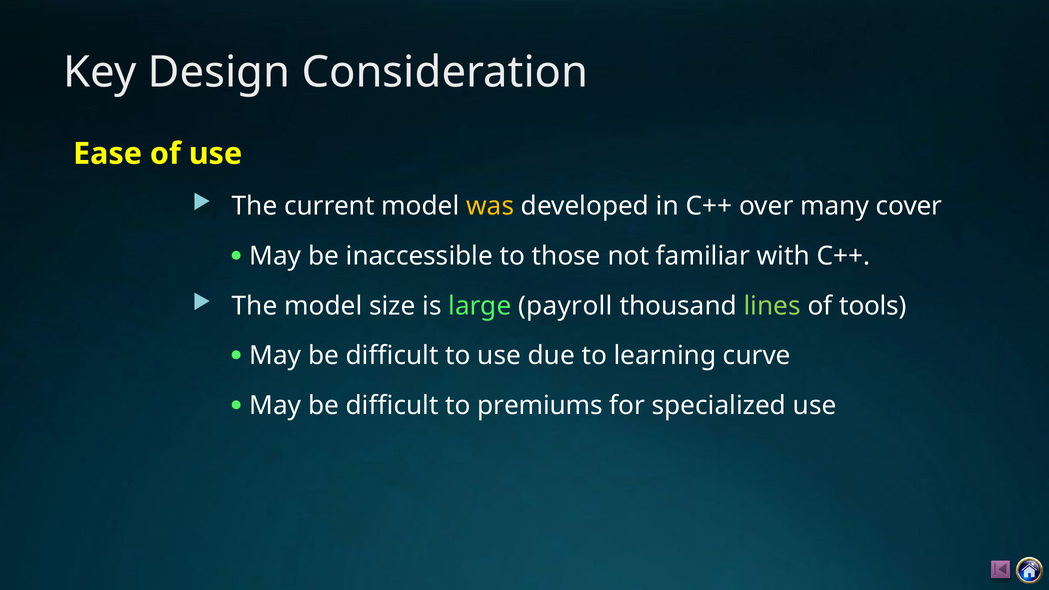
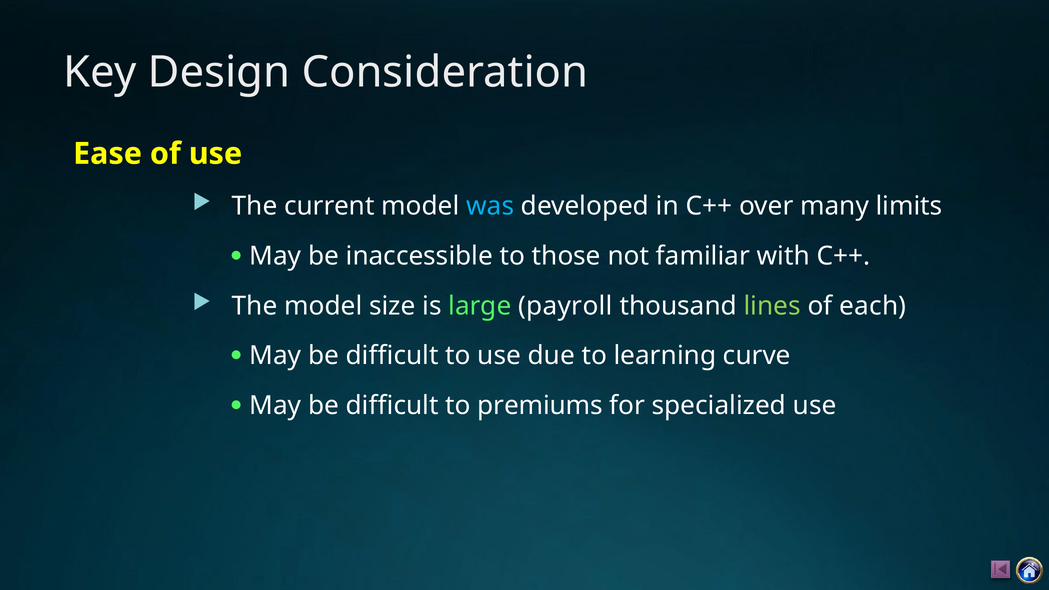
was colour: yellow -> light blue
cover: cover -> limits
tools: tools -> each
